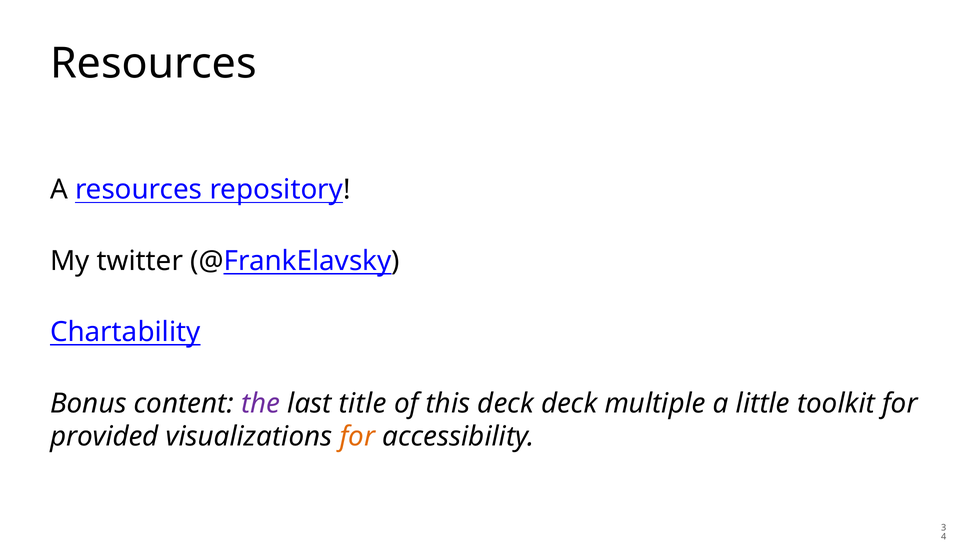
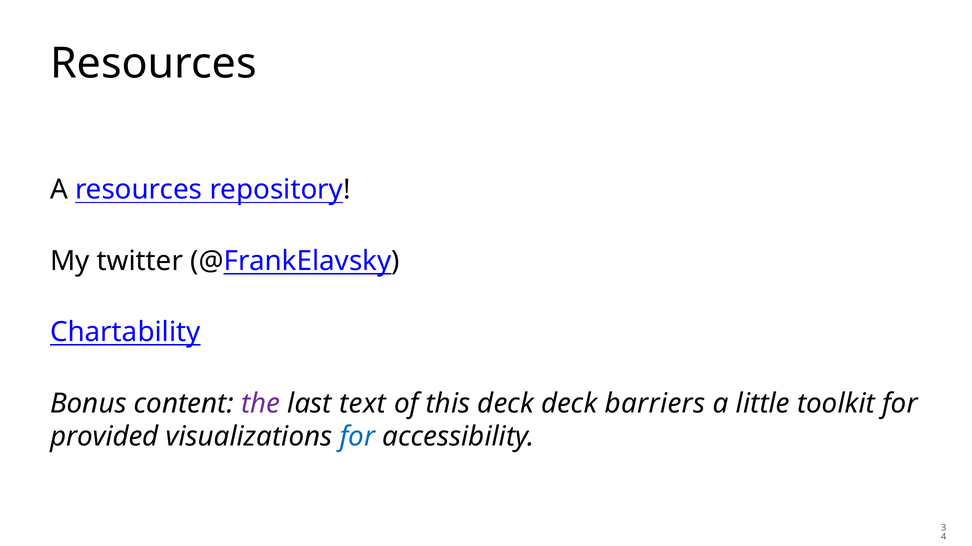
title: title -> text
multiple: multiple -> barriers
for at (357, 437) colour: orange -> blue
